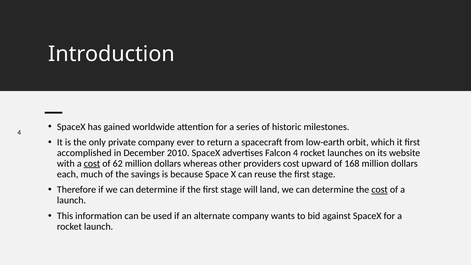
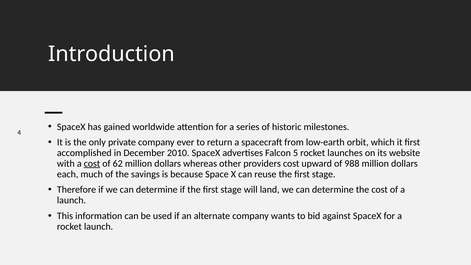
Falcon 4: 4 -> 5
168: 168 -> 988
cost at (380, 190) underline: present -> none
